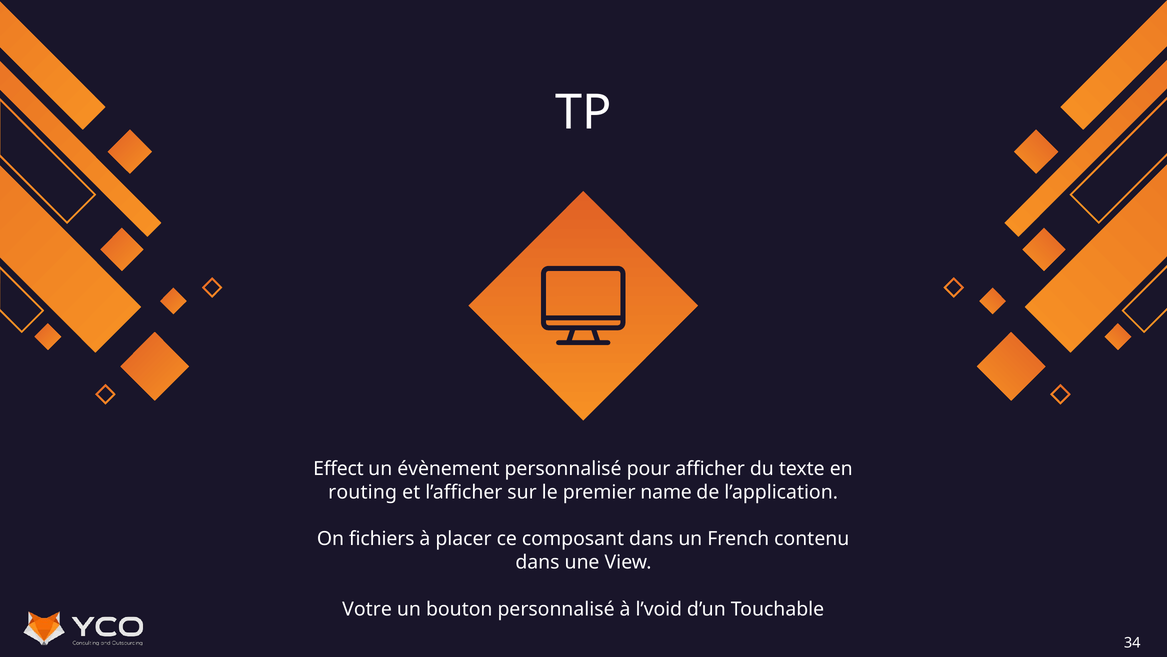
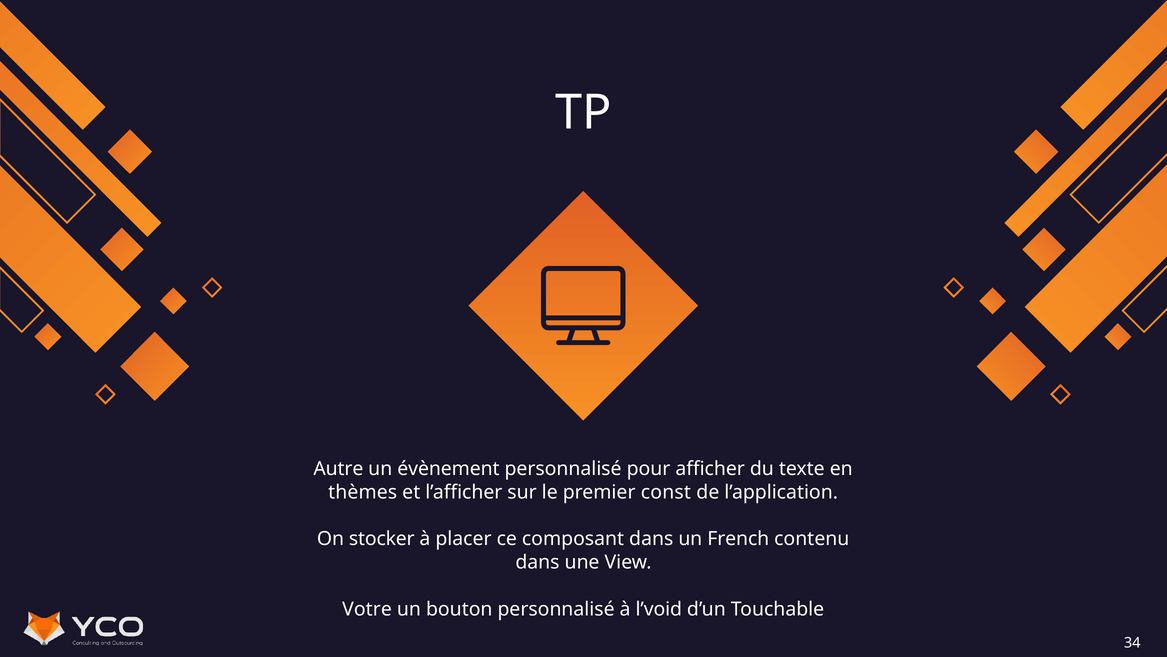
Effect: Effect -> Autre
routing: routing -> thèmes
name: name -> const
fichiers: fichiers -> stocker
